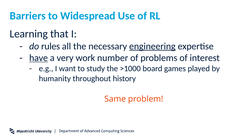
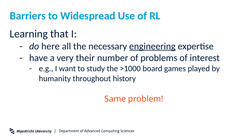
rules: rules -> here
have underline: present -> none
work: work -> their
